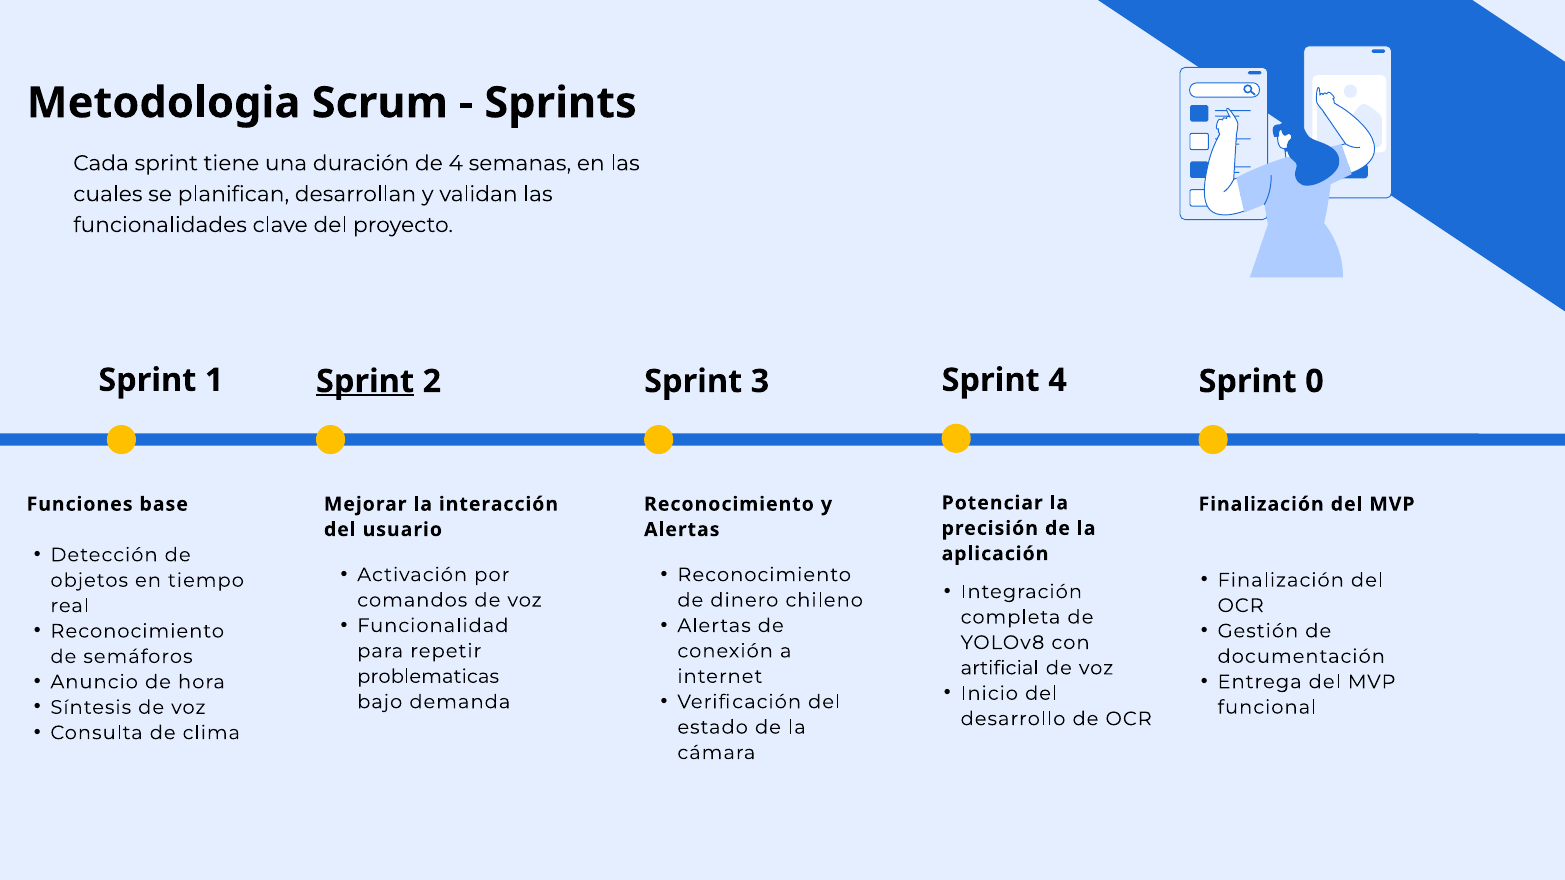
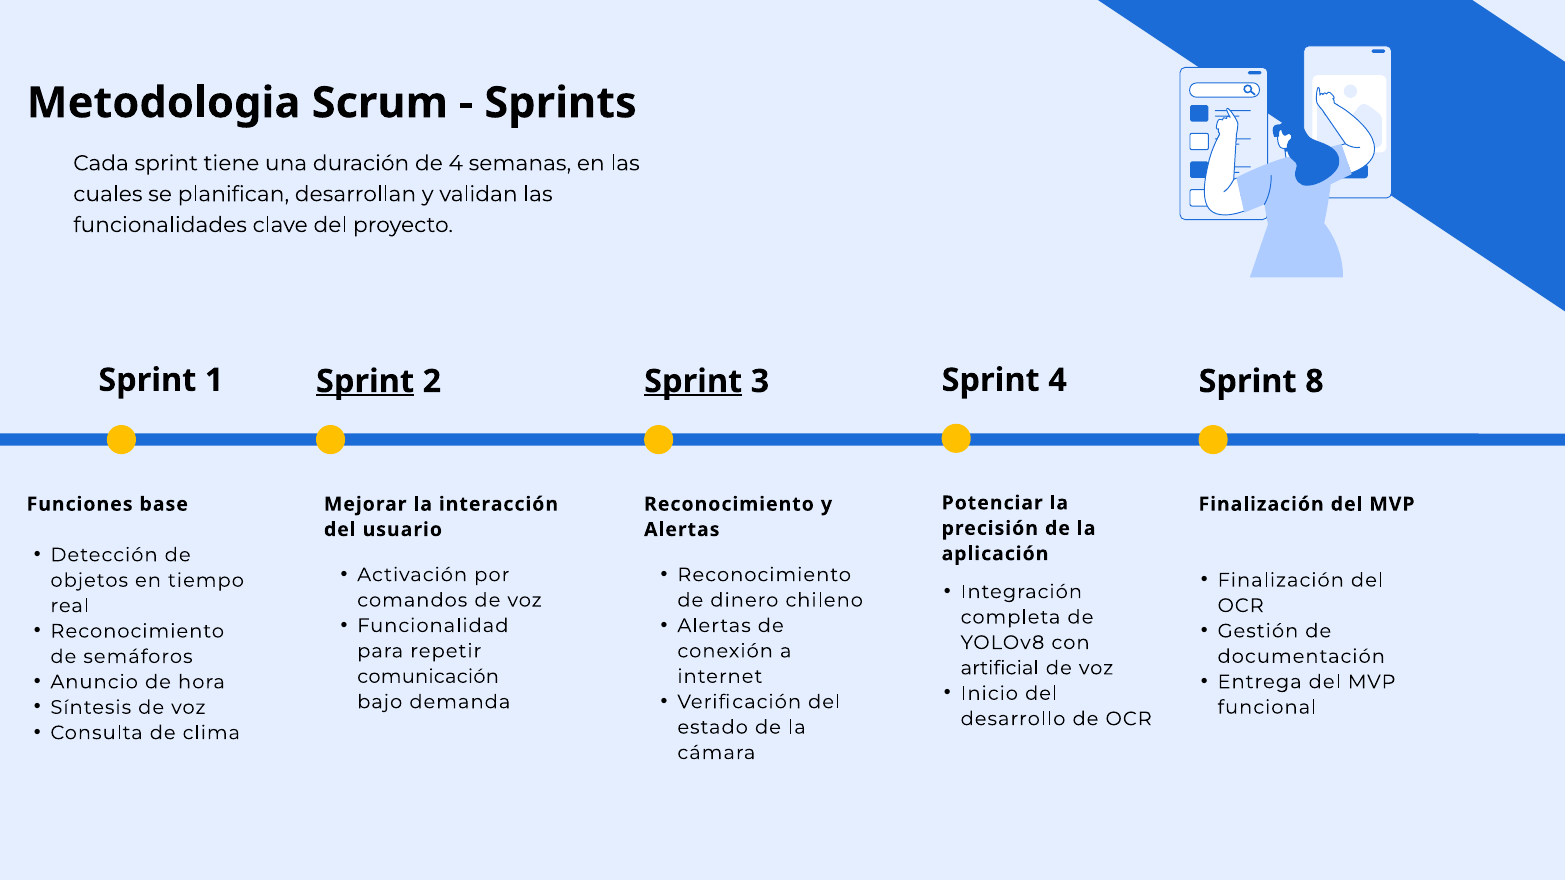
Sprint at (693, 382) underline: none -> present
0: 0 -> 8
problematicas: problematicas -> comunicación
